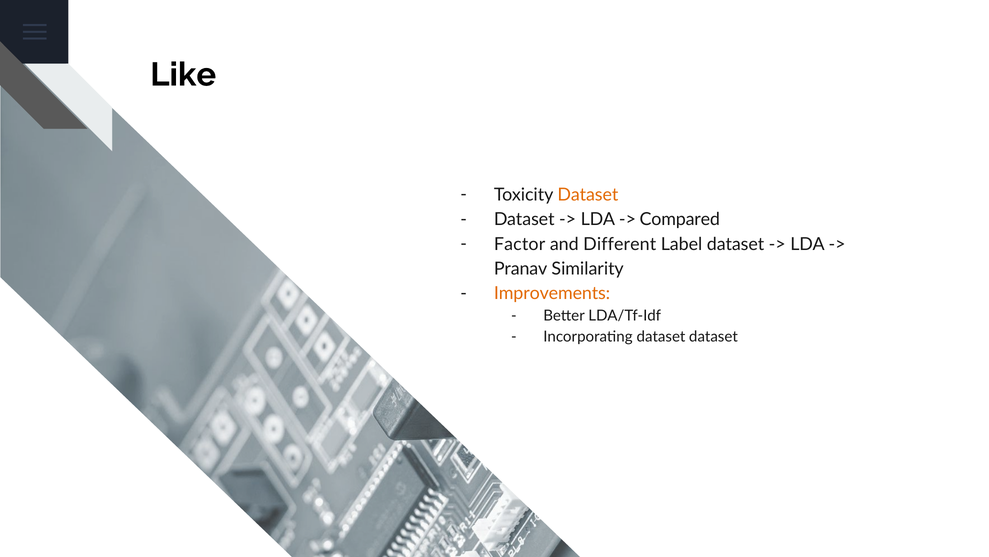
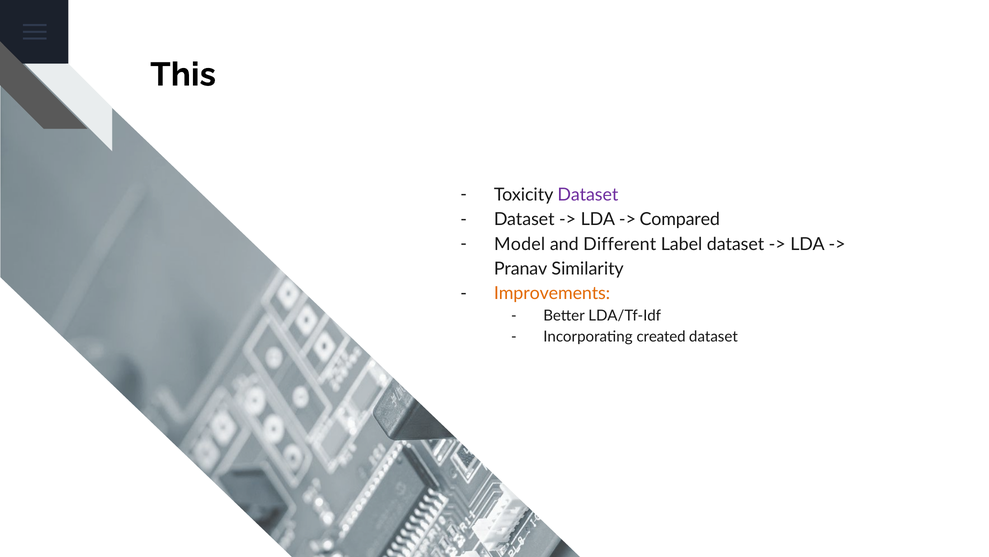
Like: Like -> This
Dataset at (588, 195) colour: orange -> purple
Factor: Factor -> Model
Incorporating dataset: dataset -> created
